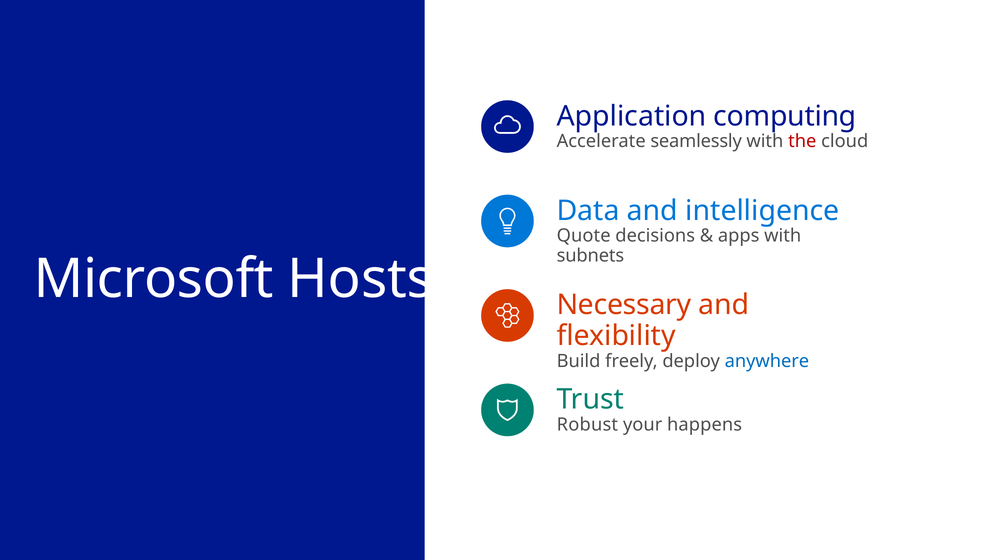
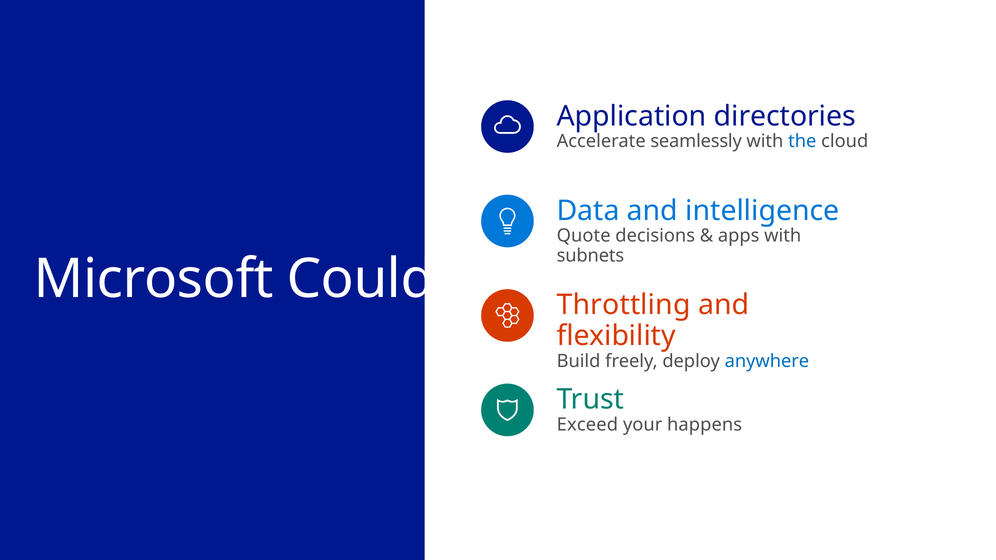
computing: computing -> directories
the colour: red -> blue
Hosts: Hosts -> Could
Necessary: Necessary -> Throttling
Robust: Robust -> Exceed
